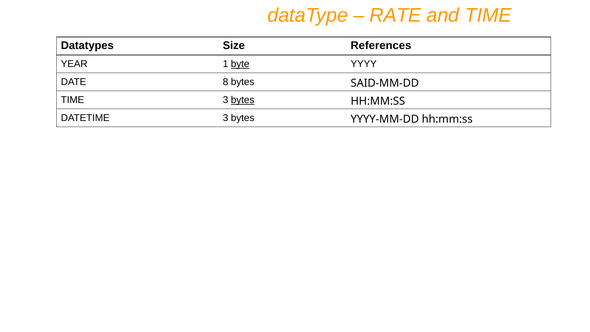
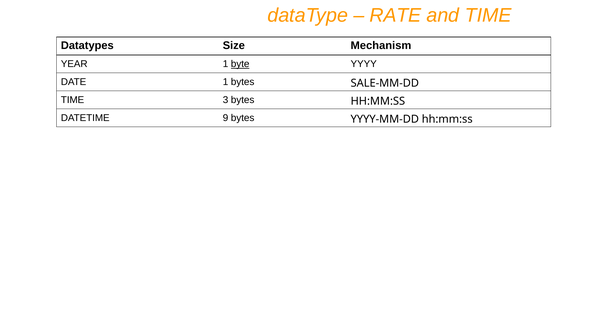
References: References -> Mechanism
DATE 8: 8 -> 1
SAID-MM-DD: SAID-MM-DD -> SALE-MM-DD
bytes at (243, 100) underline: present -> none
DATETIME 3: 3 -> 9
